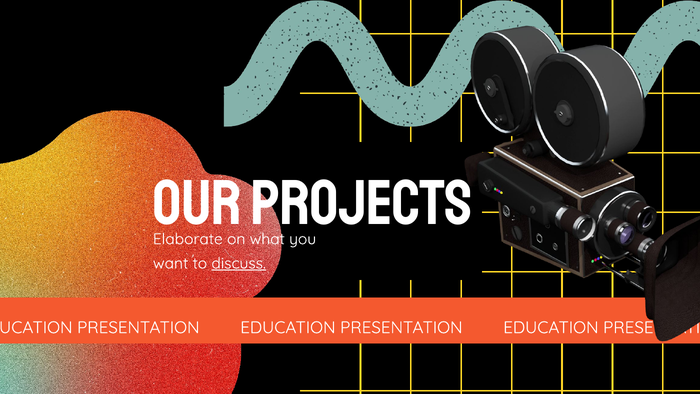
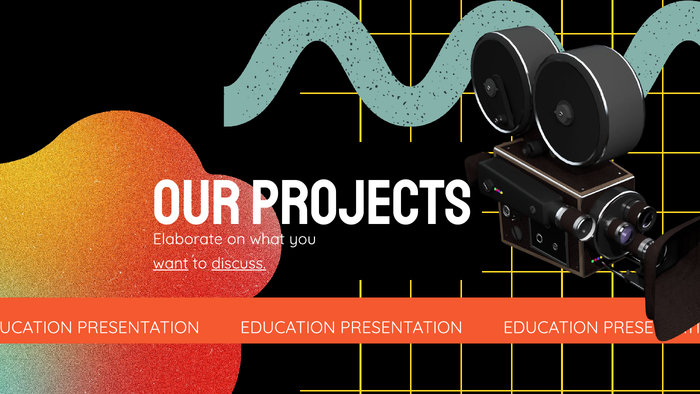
want underline: none -> present
